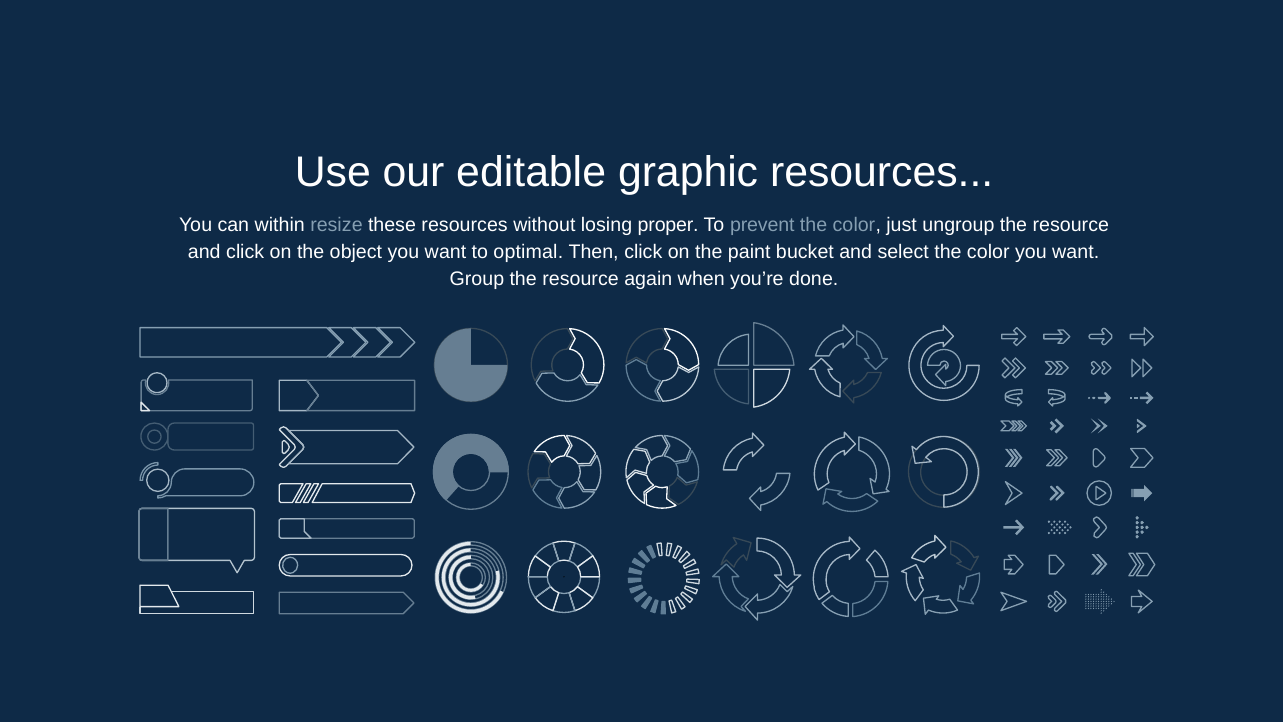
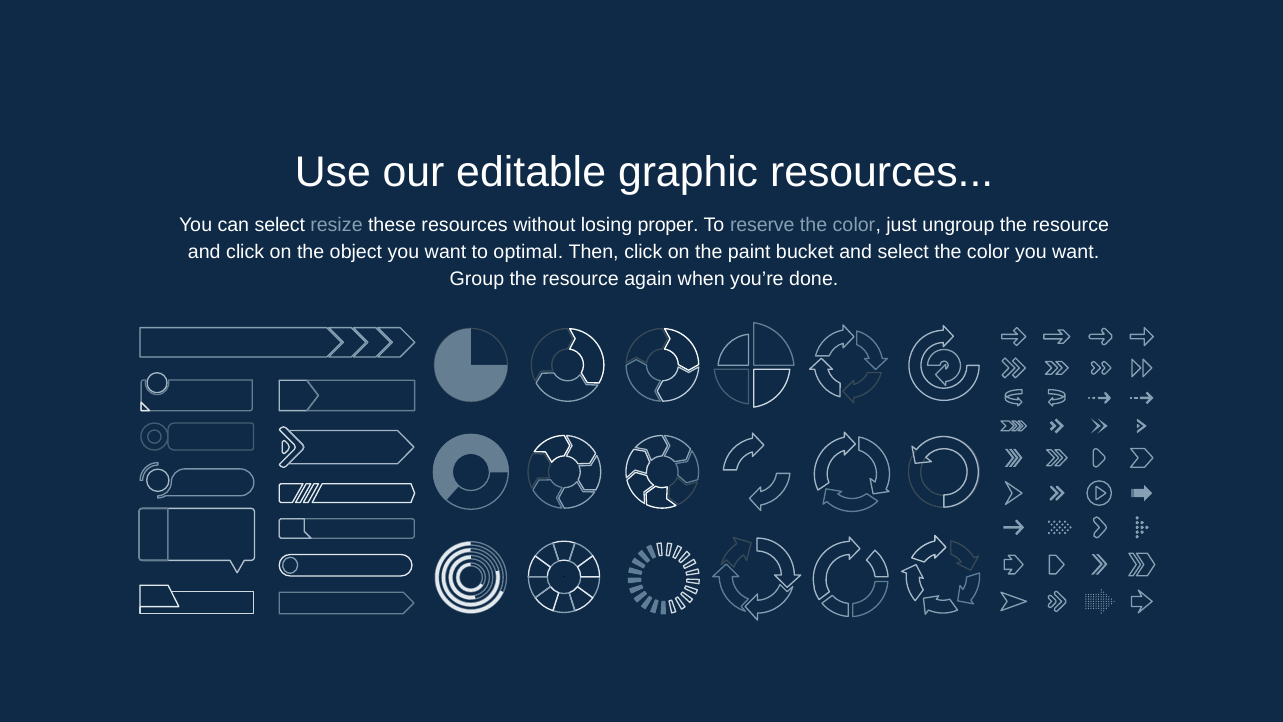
can within: within -> select
prevent: prevent -> reserve
